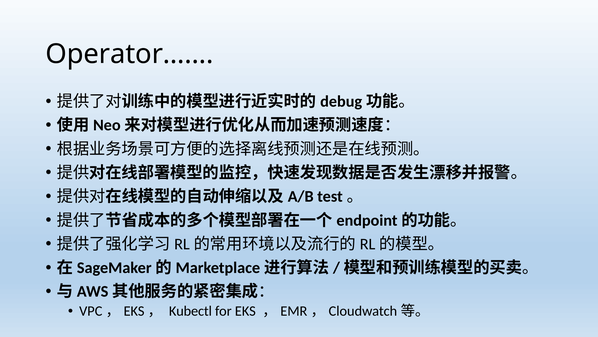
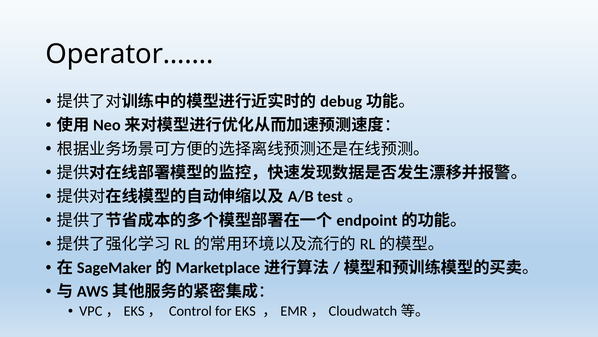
Kubectl: Kubectl -> Control
